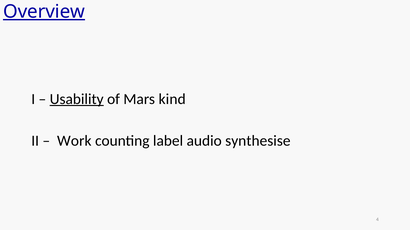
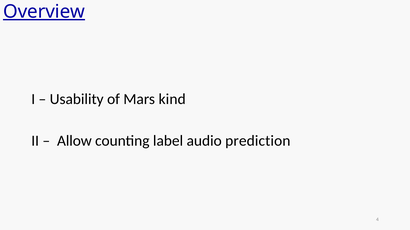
Usability underline: present -> none
Work: Work -> Allow
synthesise: synthesise -> prediction
